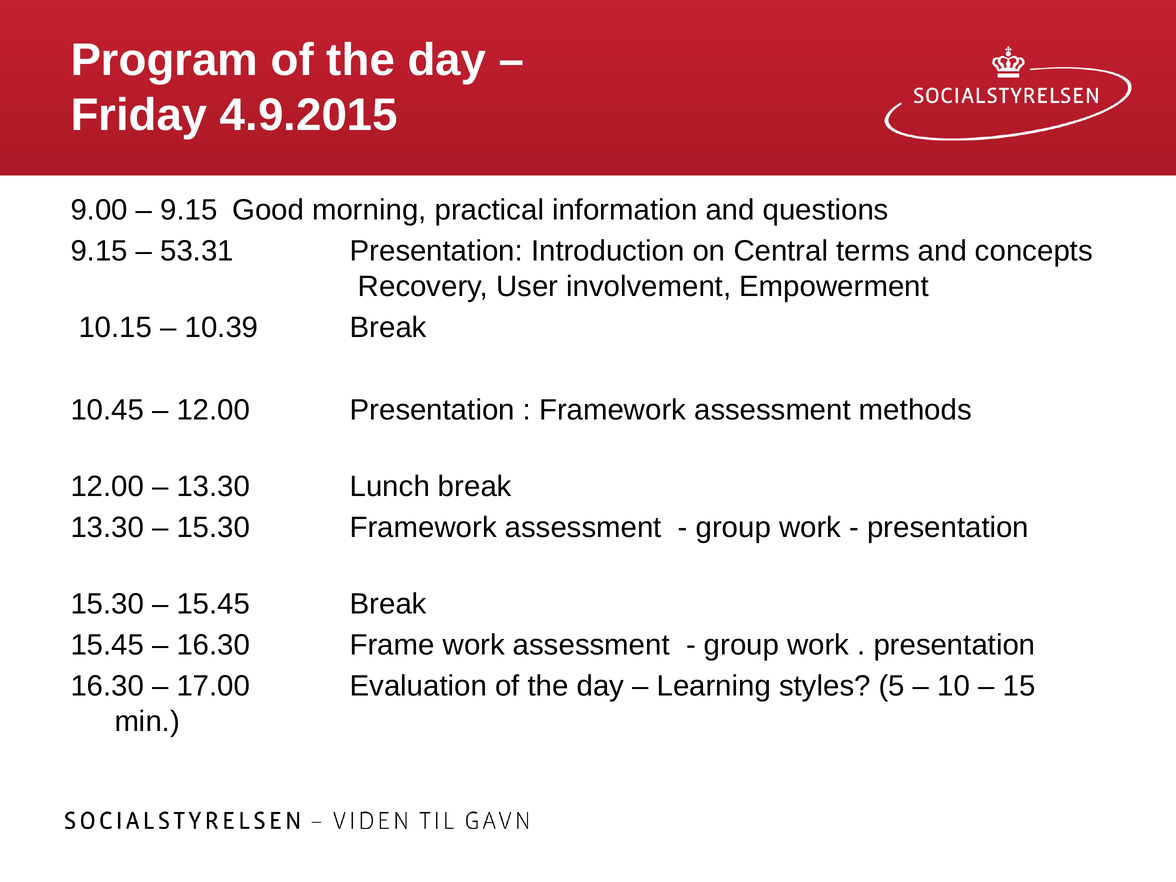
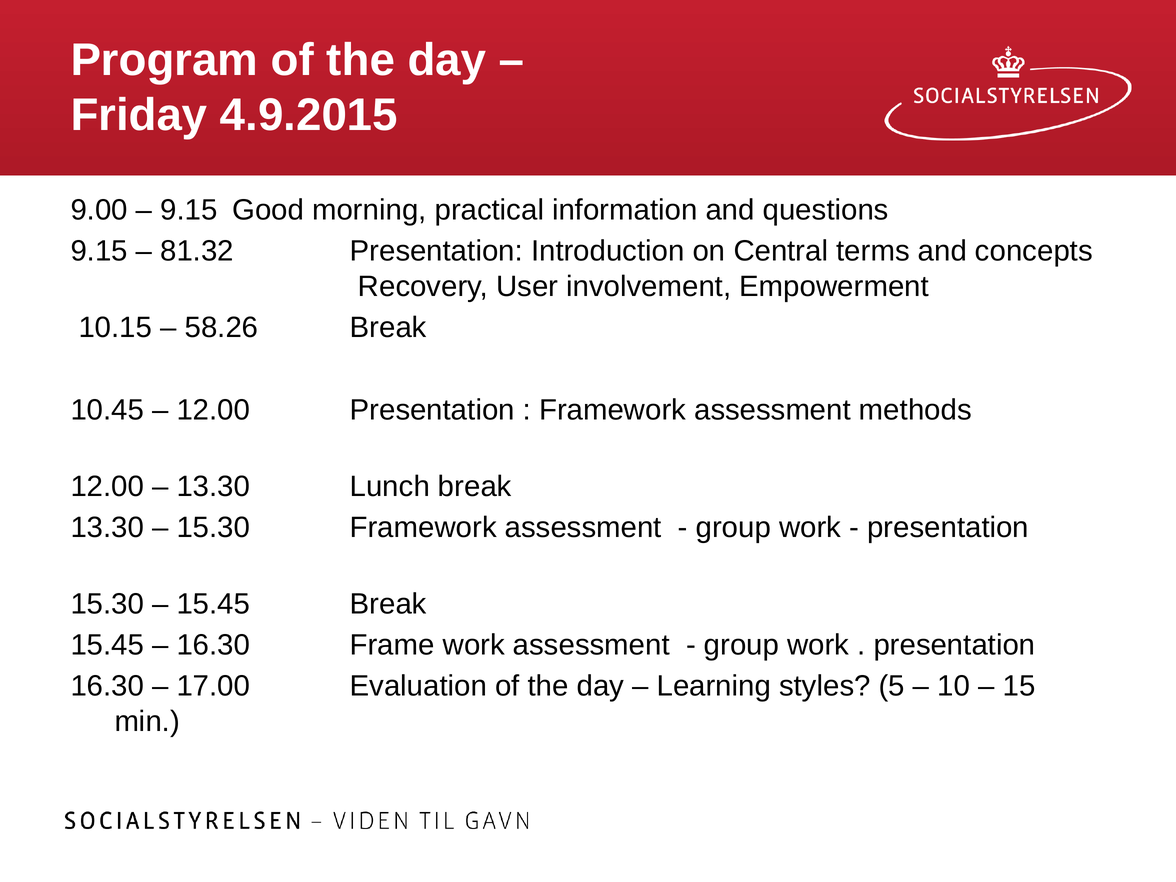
53.31: 53.31 -> 81.32
10.39: 10.39 -> 58.26
